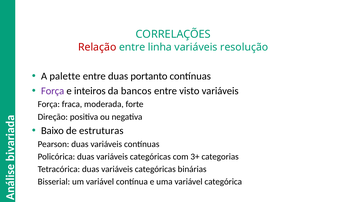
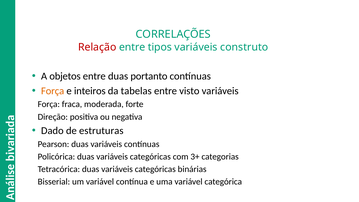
linha: linha -> tipos
resolução: resolução -> construto
palette: palette -> objetos
Força at (53, 91) colour: purple -> orange
bancos: bancos -> tabelas
Baixo: Baixo -> Dado
